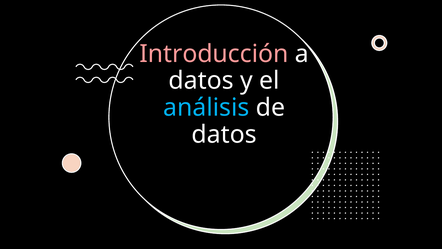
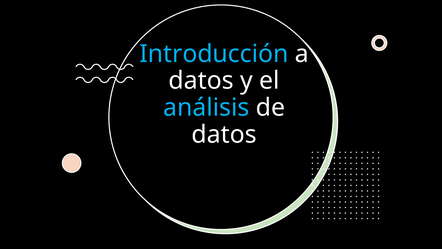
Introducción colour: pink -> light blue
